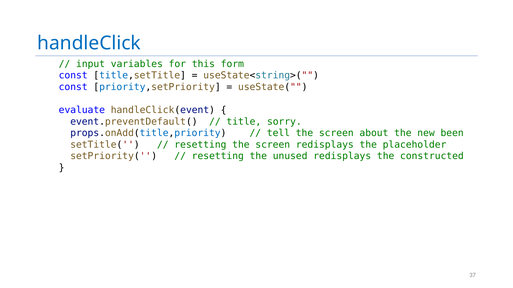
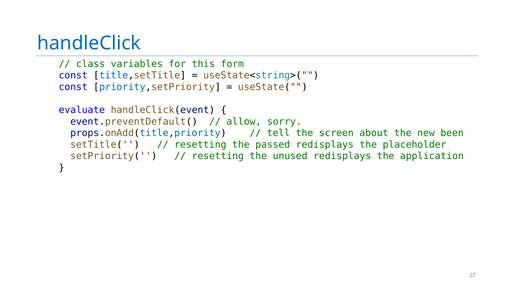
input: input -> class
title: title -> allow
resetting the screen: screen -> passed
constructed: constructed -> application
